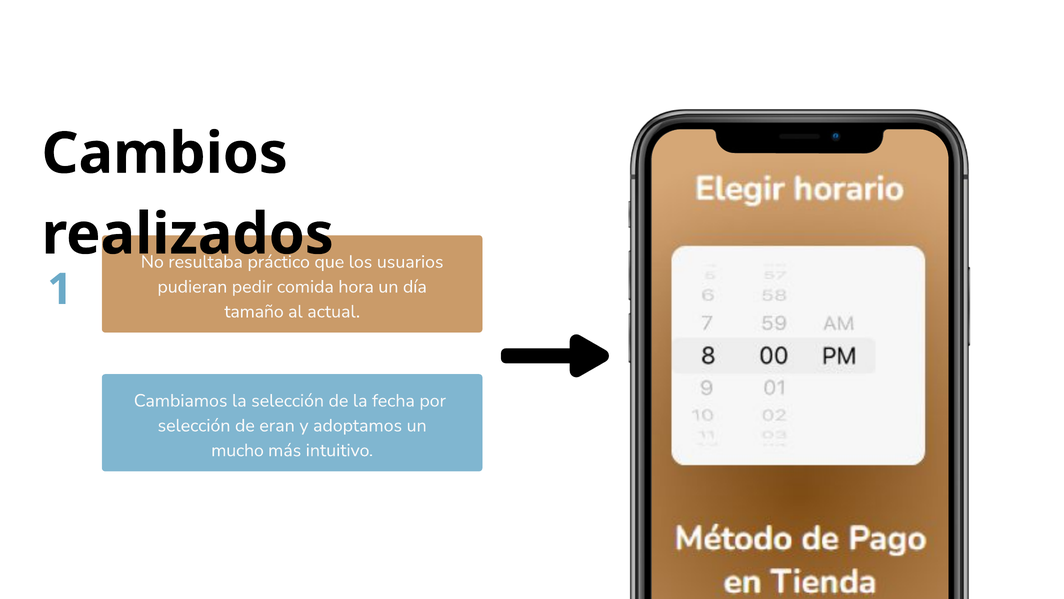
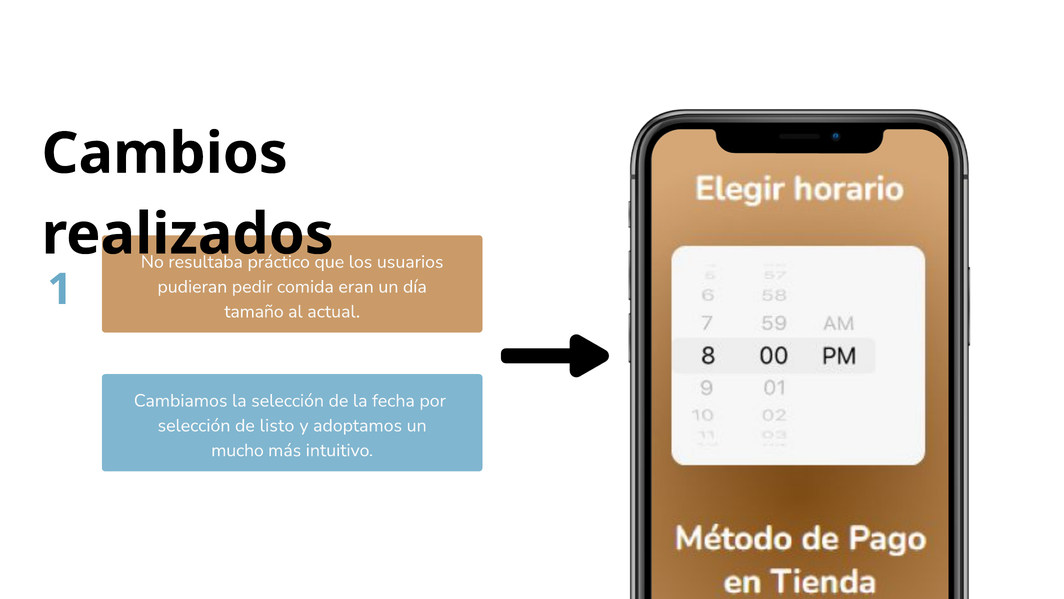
hora: hora -> eran
eran: eran -> listo
